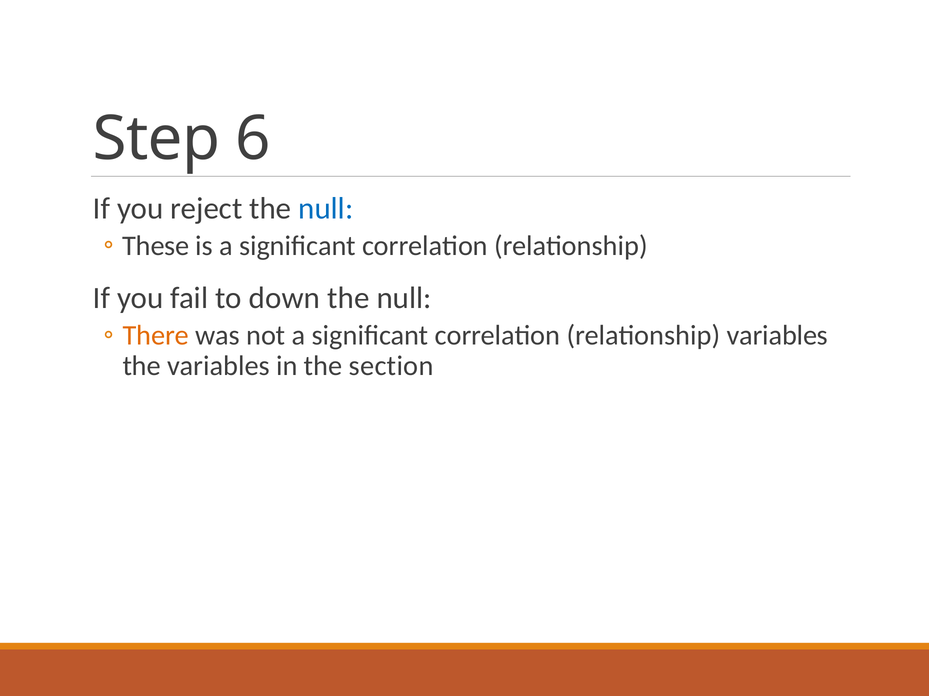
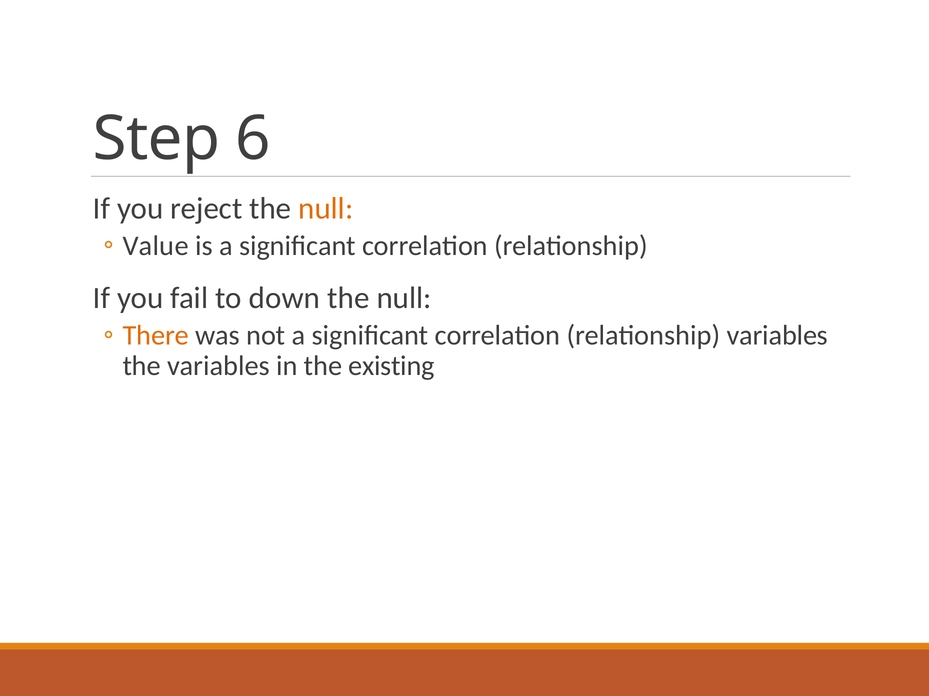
null at (326, 209) colour: blue -> orange
These: These -> Value
section: section -> existing
